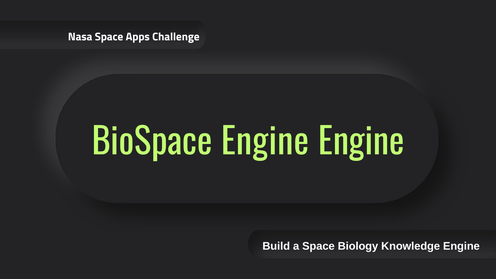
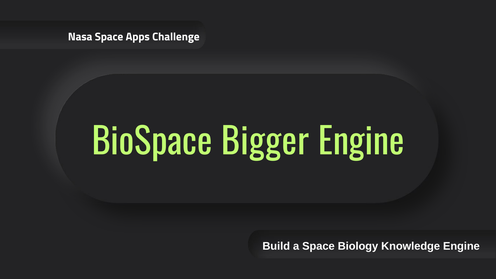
BioSpace Engine: Engine -> Bigger
